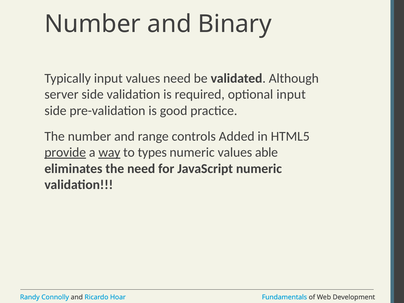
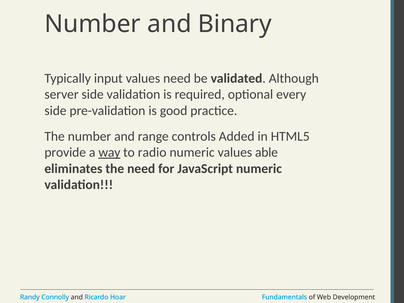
optional input: input -> every
provide underline: present -> none
types: types -> radio
